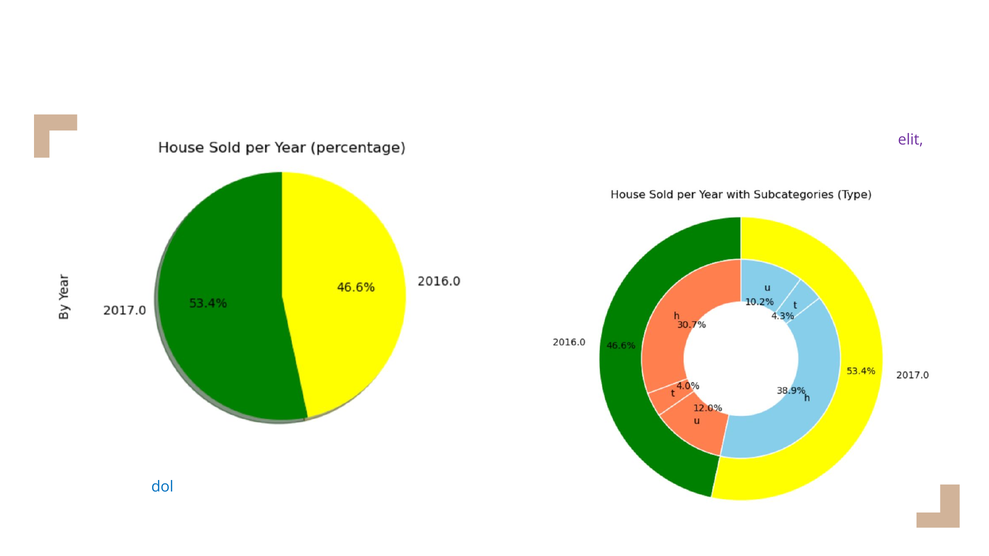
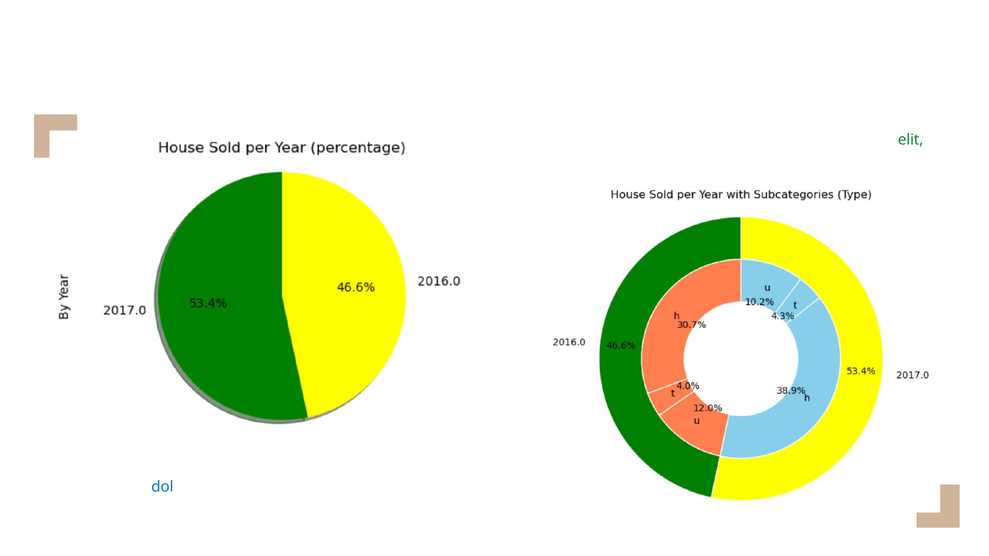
elit at (911, 140) colour: purple -> green
